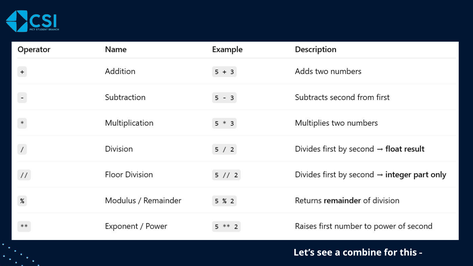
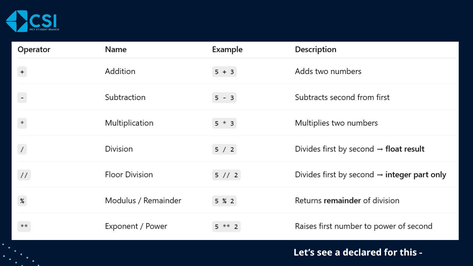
combine: combine -> declared
